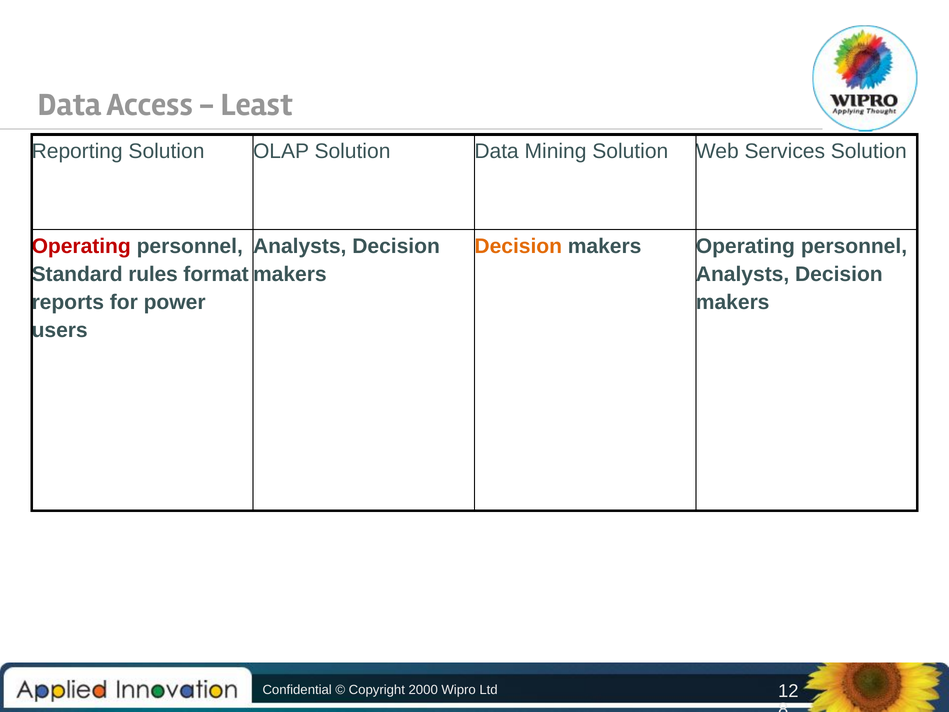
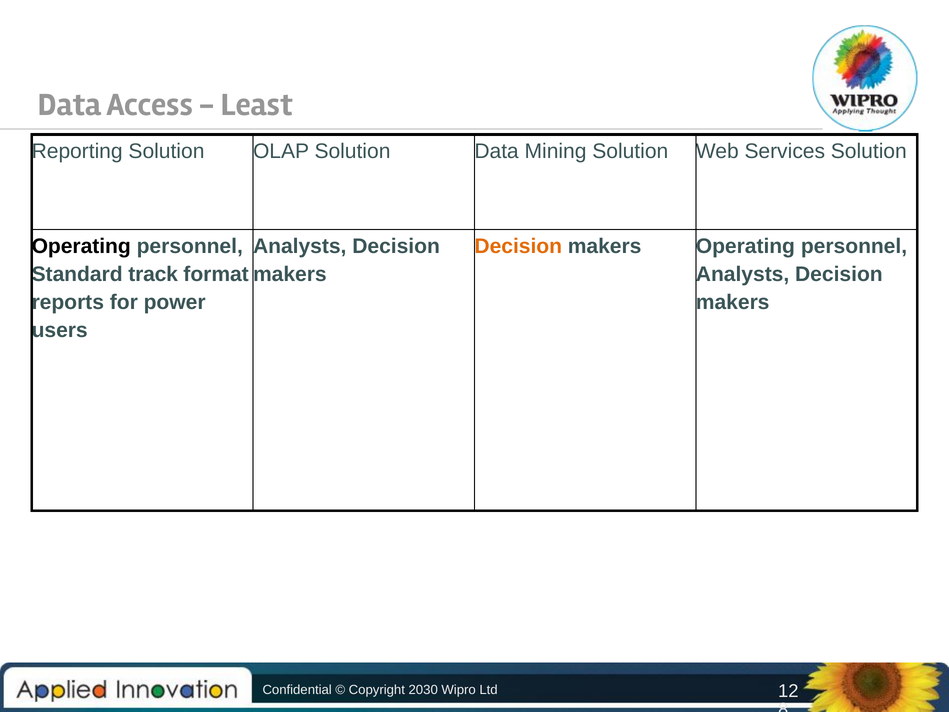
Operating at (81, 246) colour: red -> black
rules: rules -> track
2000: 2000 -> 2030
